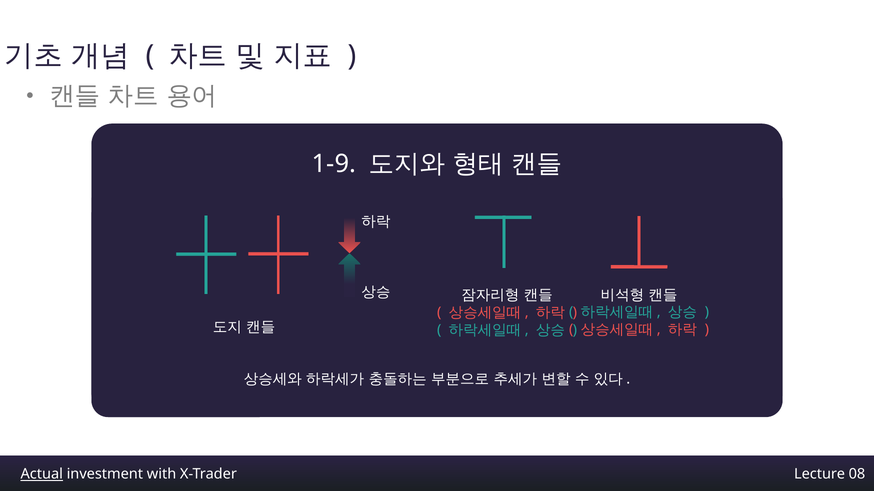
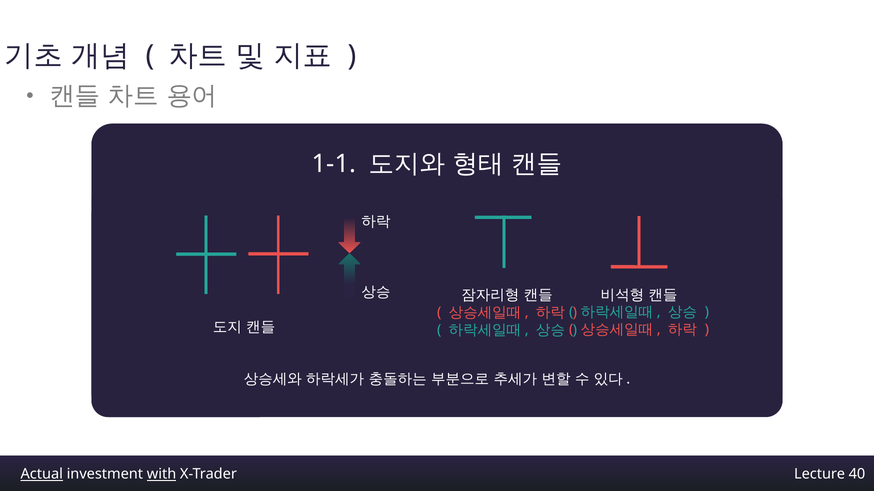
1-9: 1-9 -> 1-1
with underline: none -> present
08: 08 -> 40
